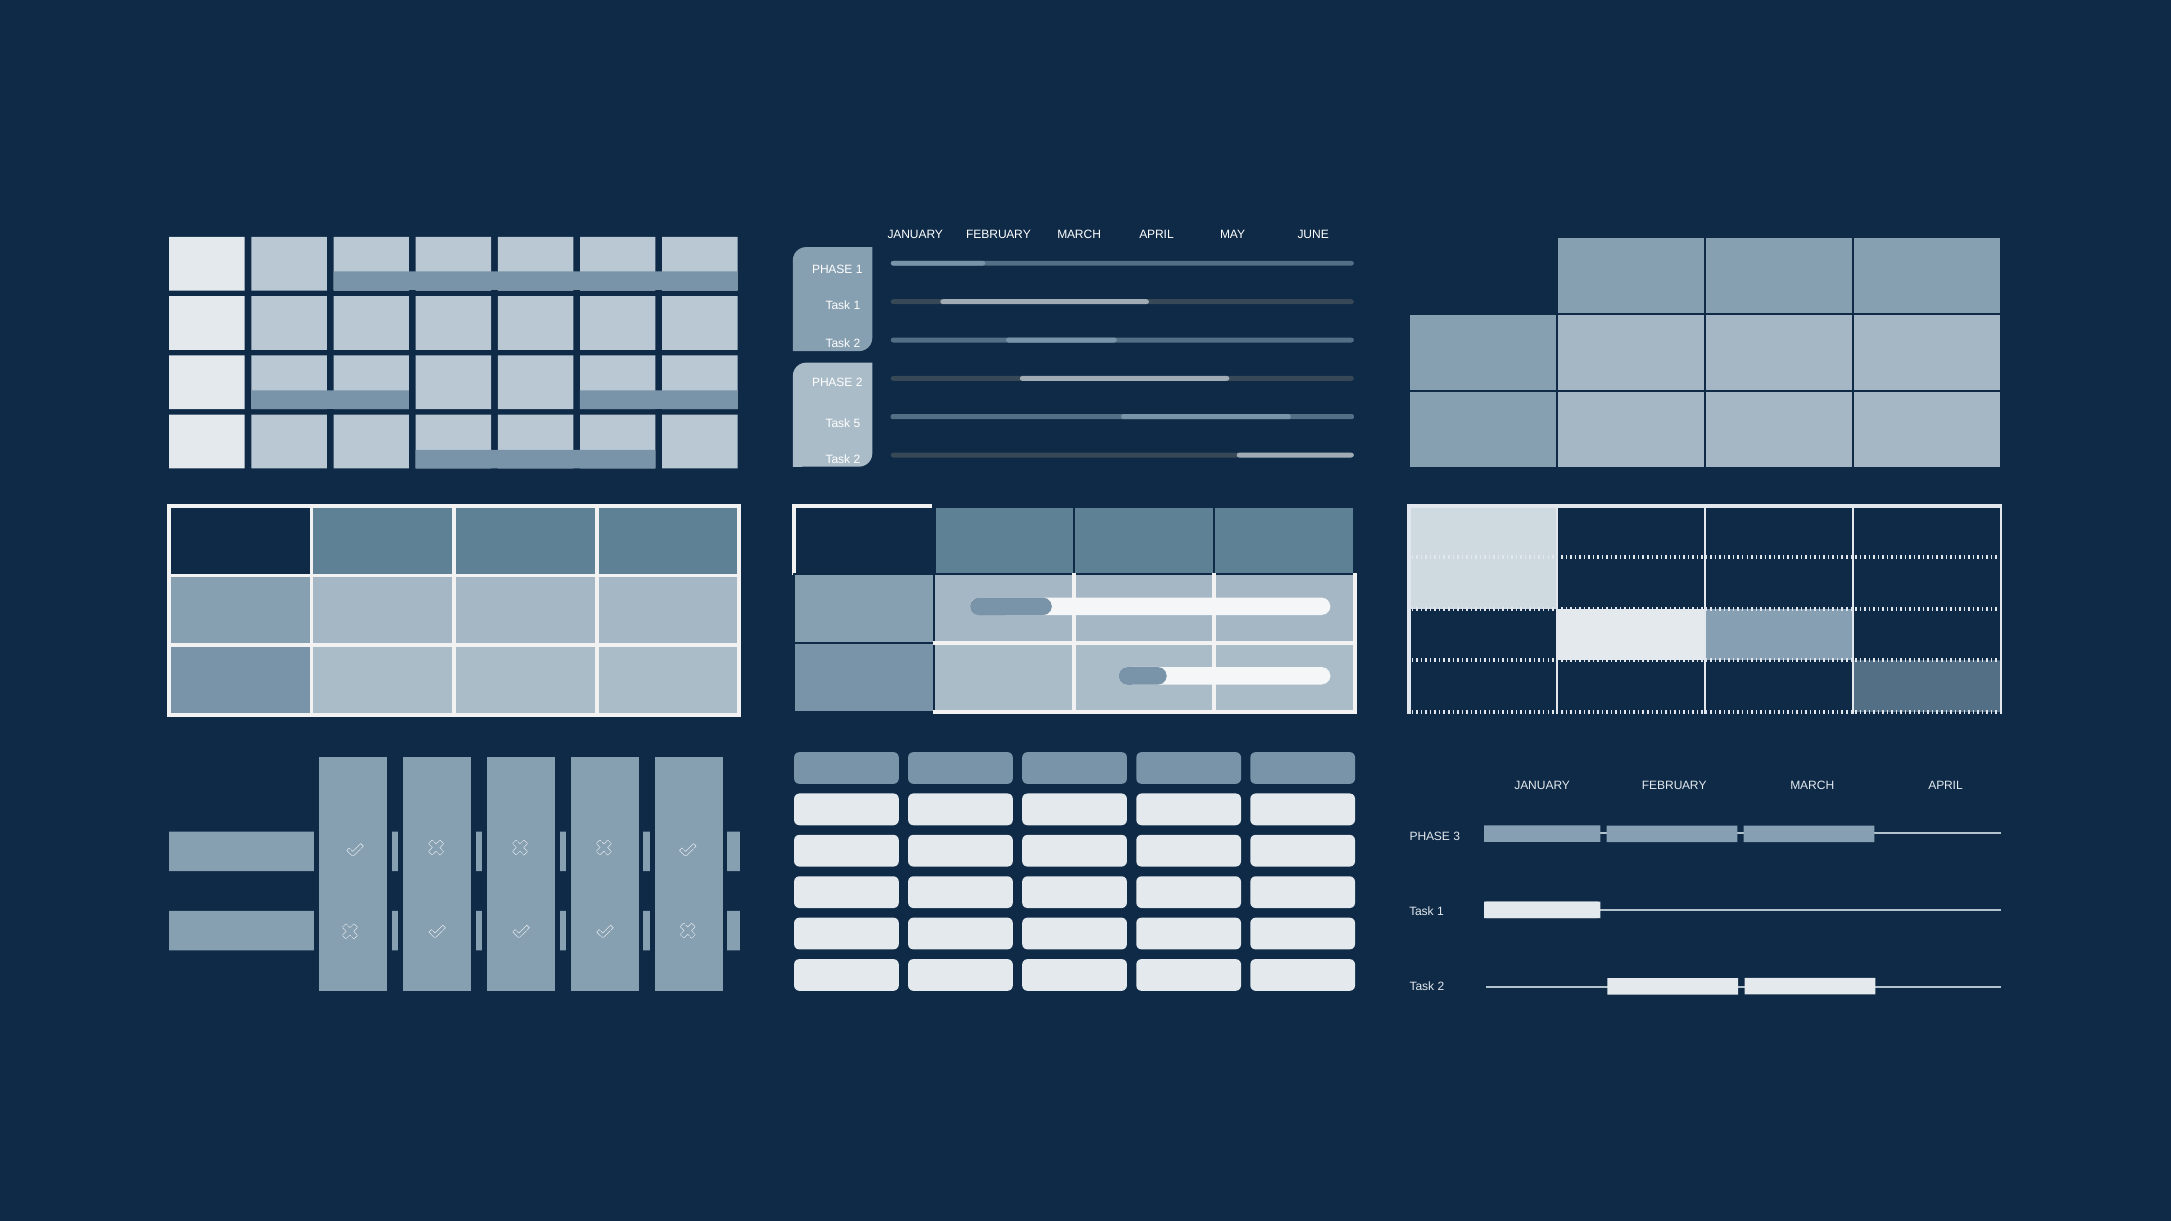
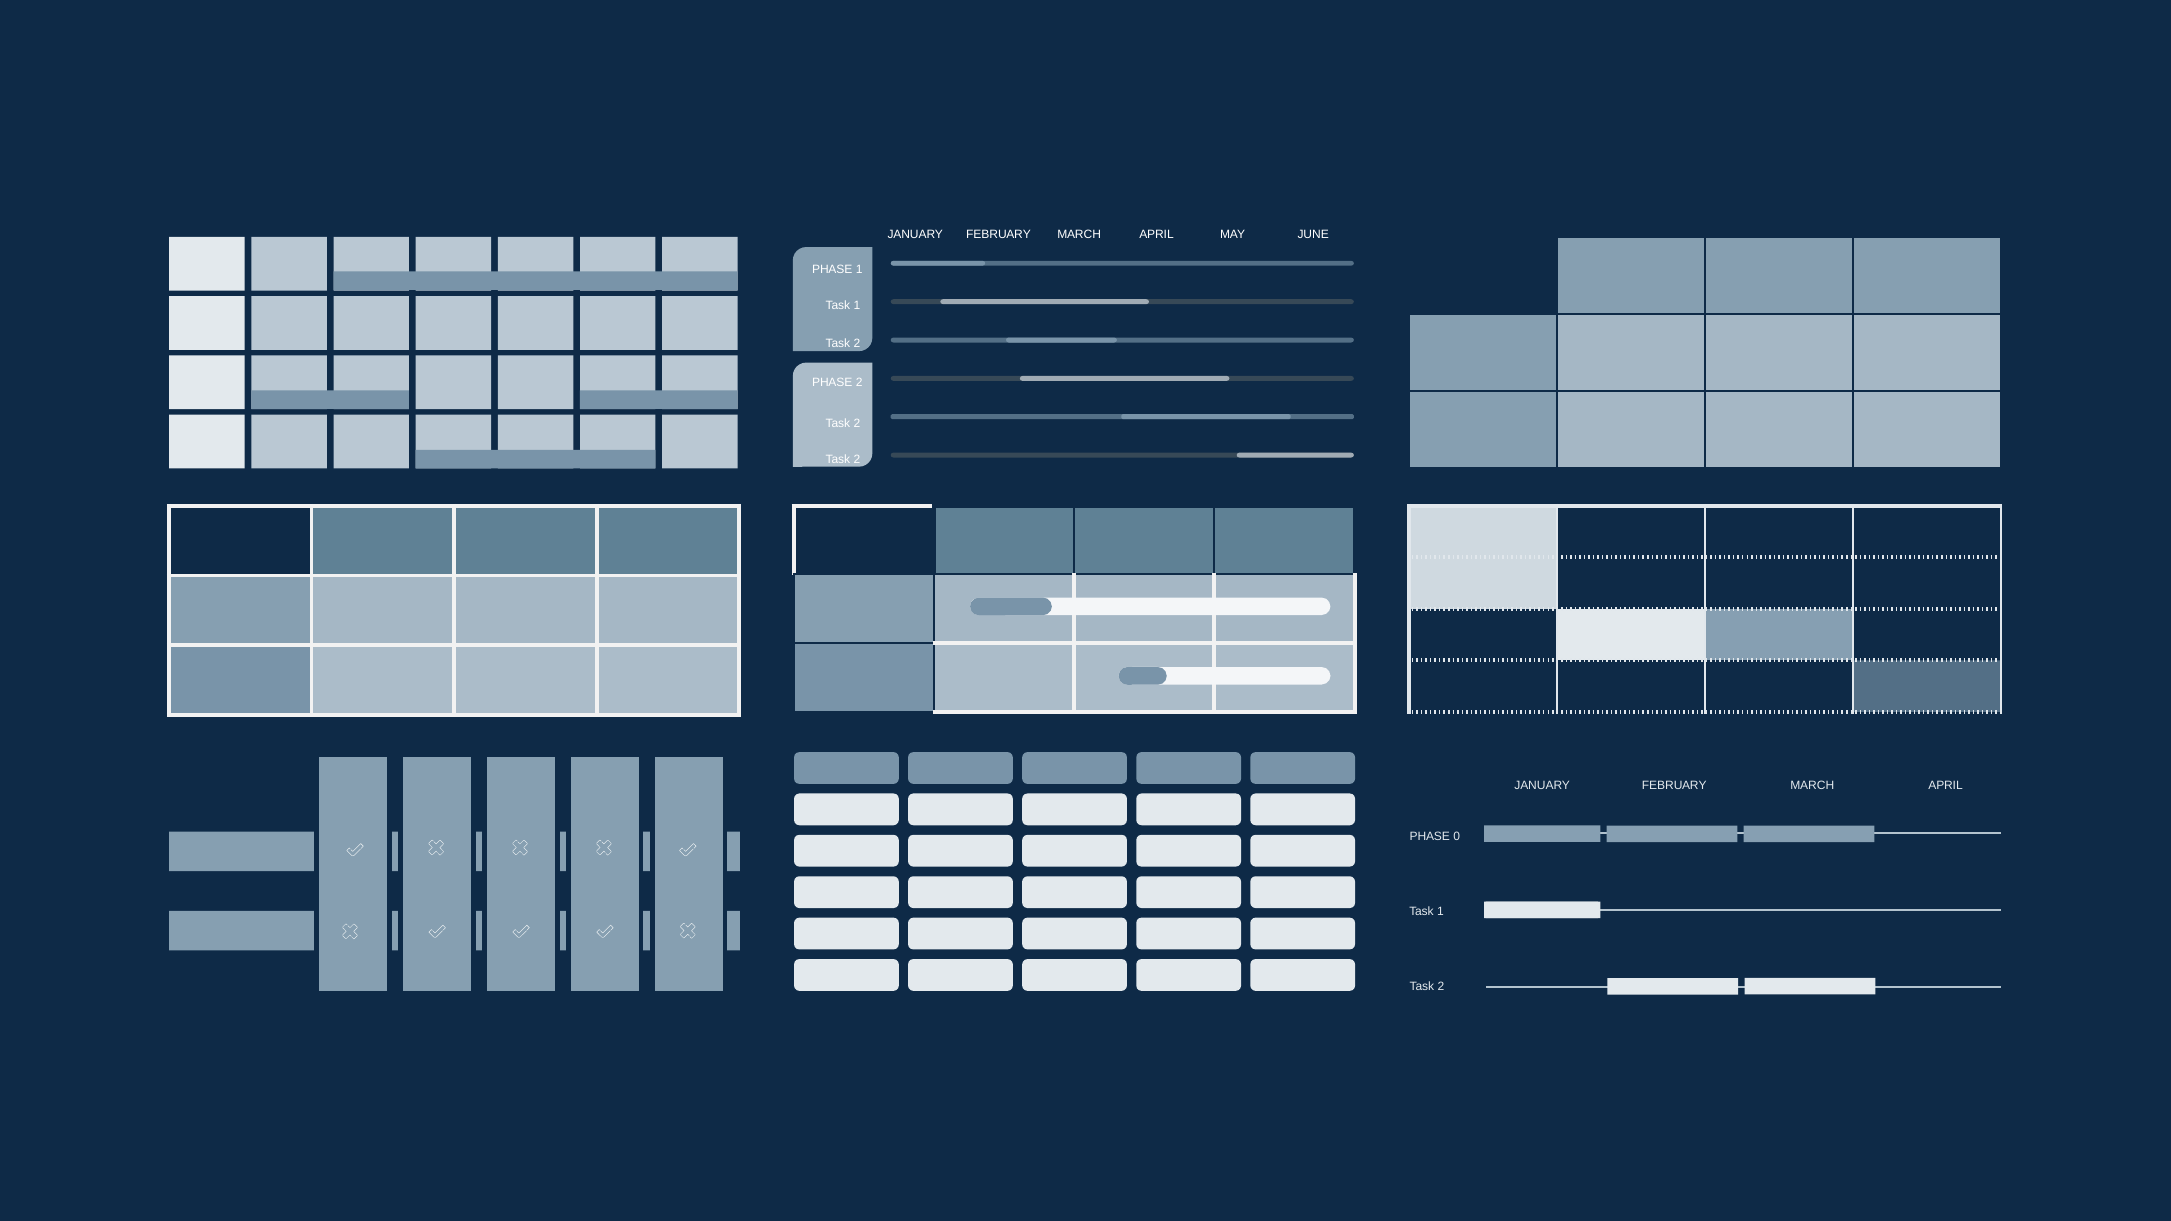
5 at (857, 424): 5 -> 2
3: 3 -> 0
